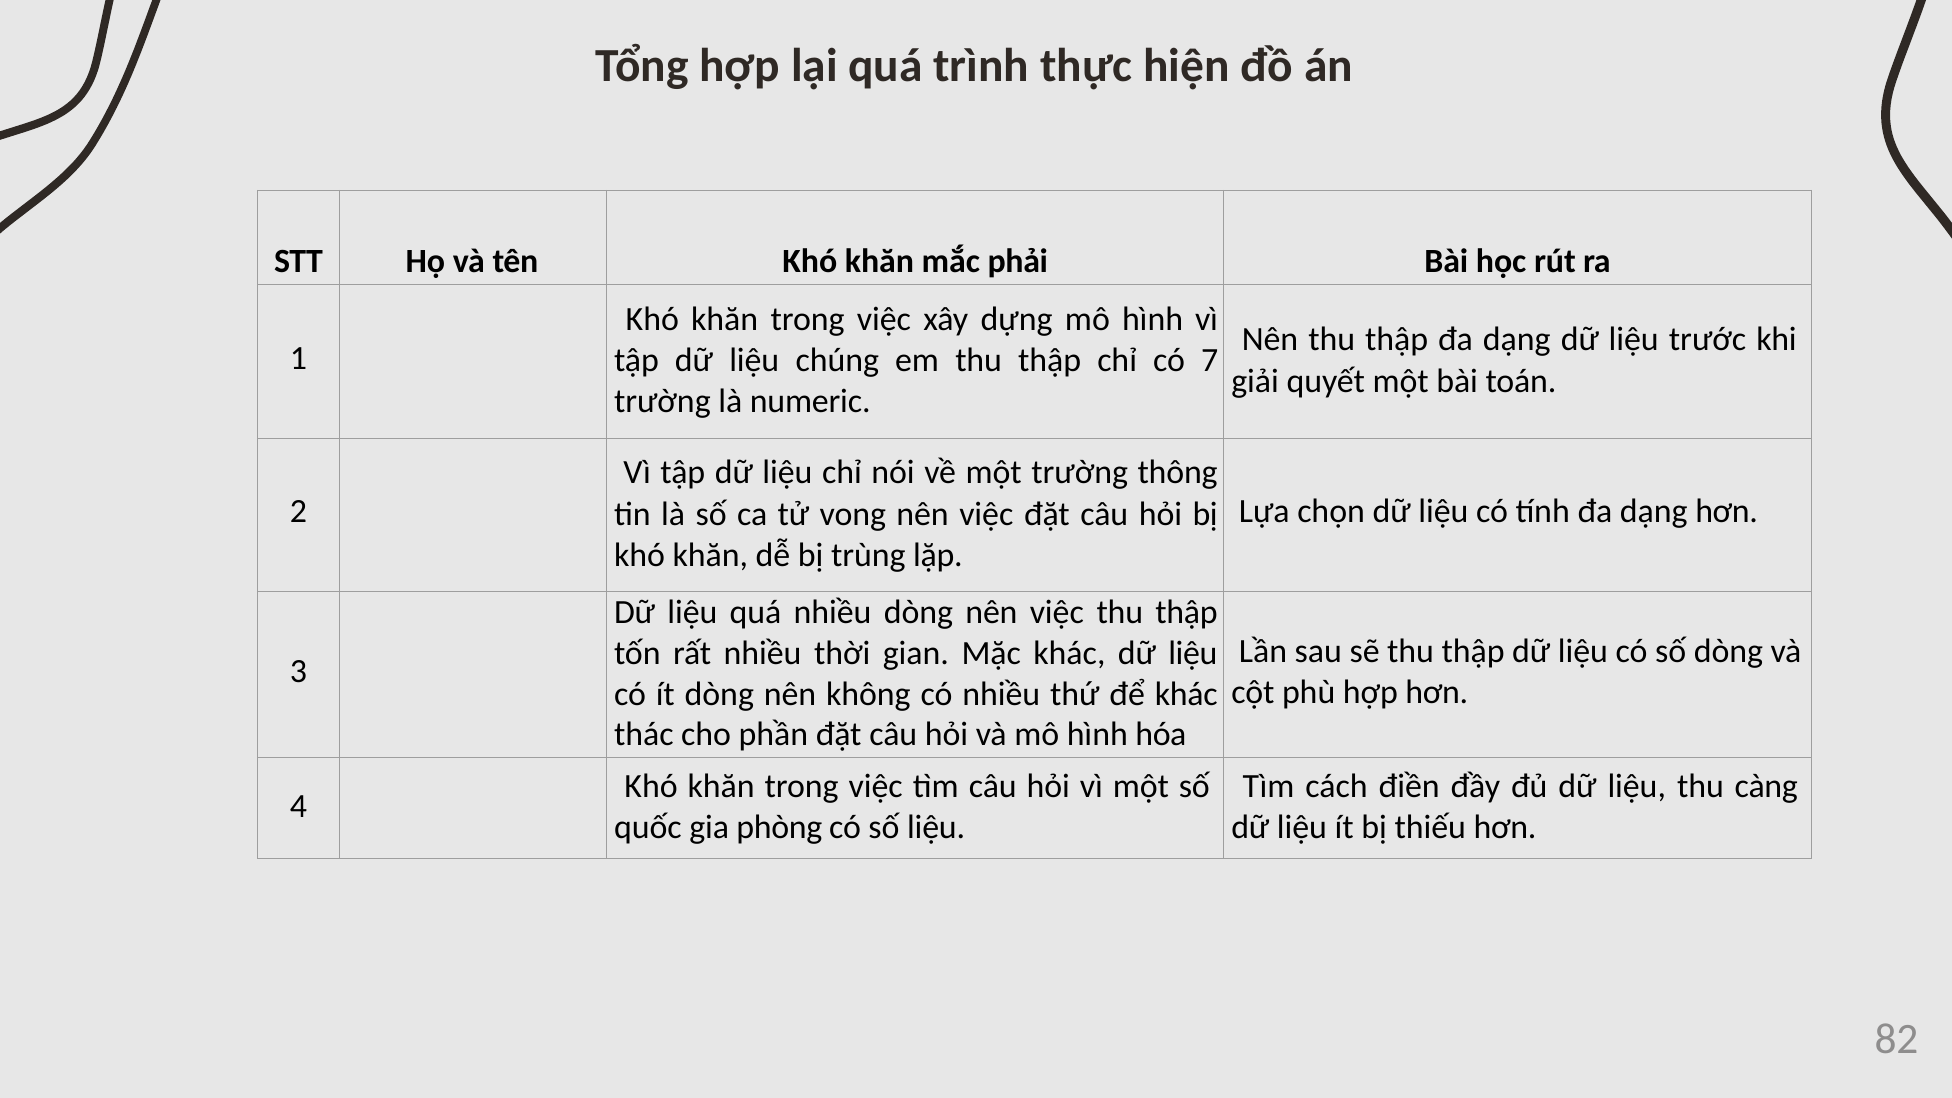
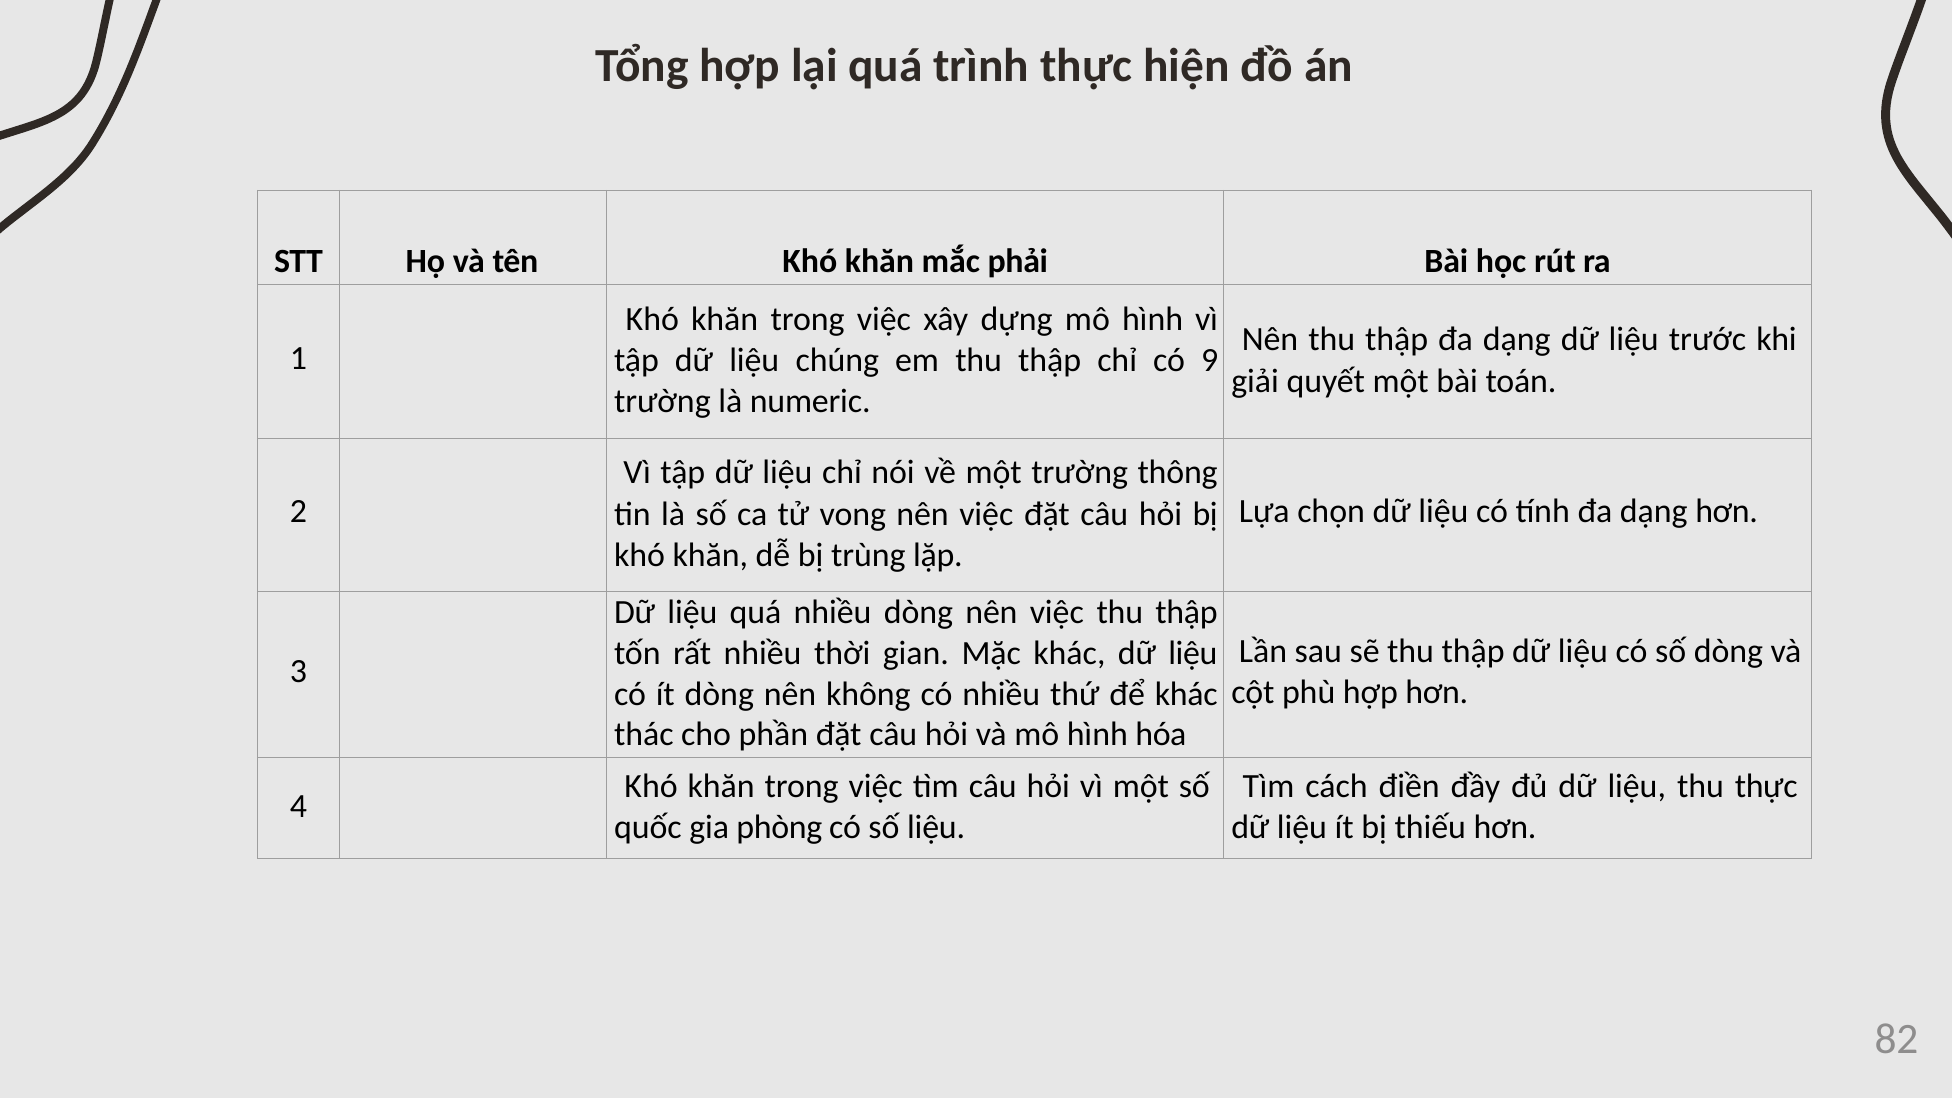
7: 7 -> 9
thu càng: càng -> thực
